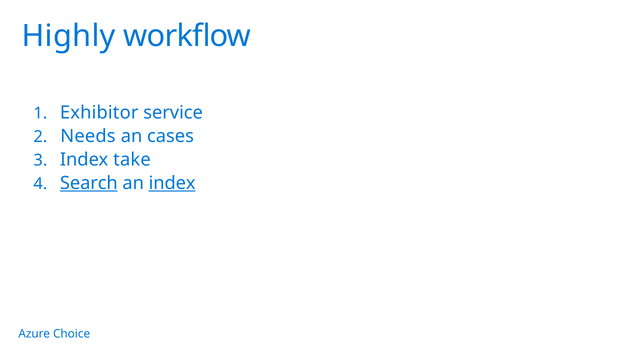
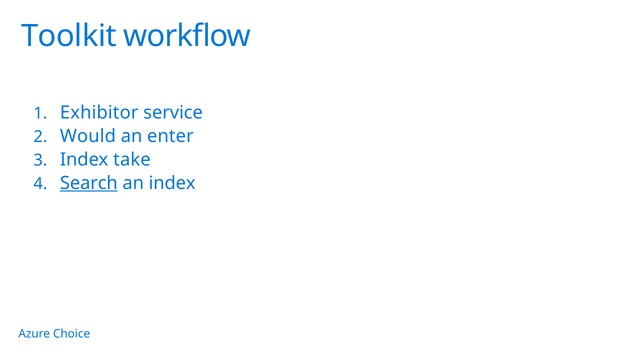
Highly: Highly -> Toolkit
Needs: Needs -> Would
cases: cases -> enter
index at (172, 183) underline: present -> none
